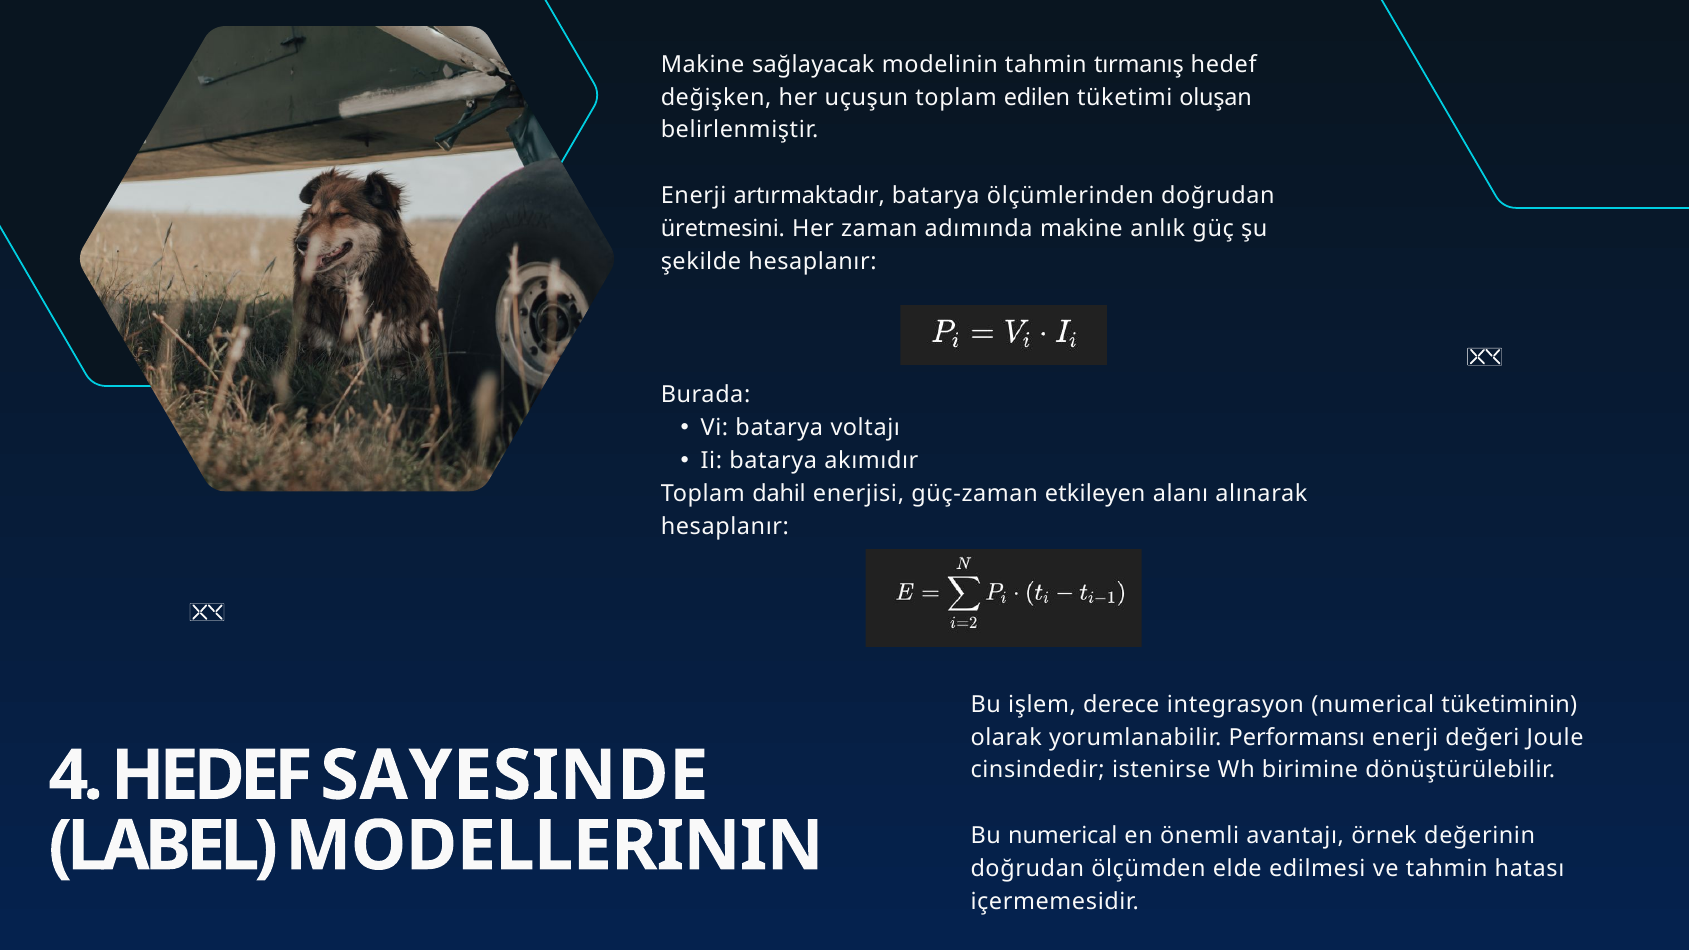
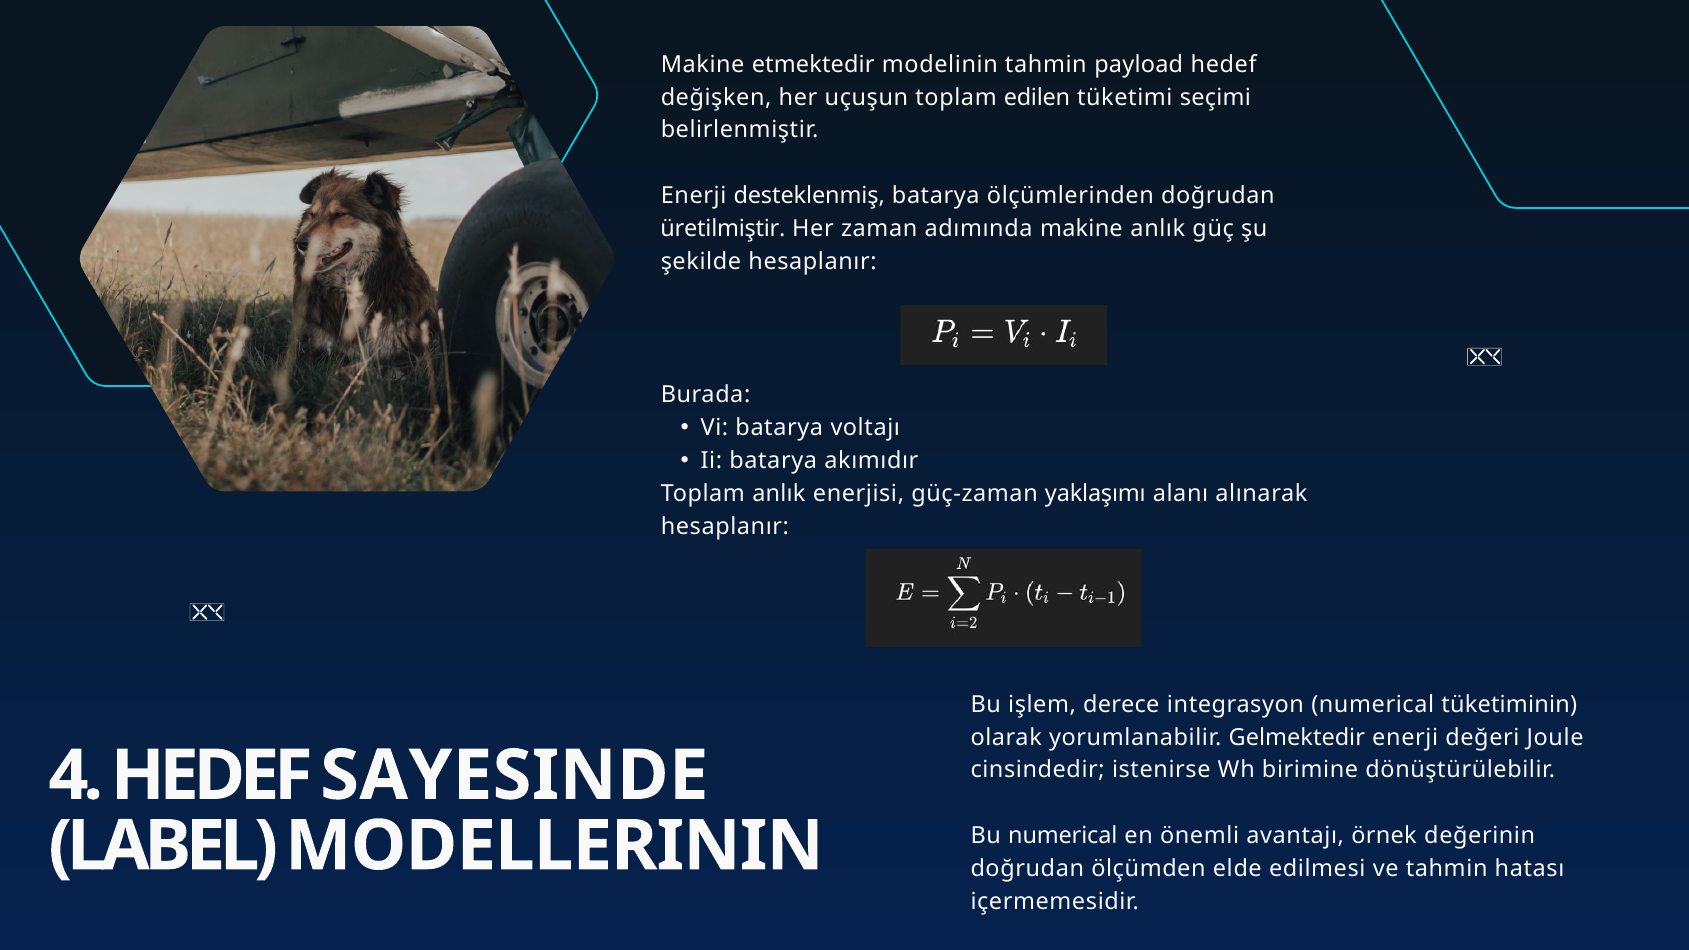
sağlayacak: sağlayacak -> etmektedir
tırmanış: tırmanış -> payload
oluşan: oluşan -> seçimi
artırmaktadır: artırmaktadır -> desteklenmiş
üretmesini: üretmesini -> üretilmiştir
Toplam dahil: dahil -> anlık
etkileyen: etkileyen -> yaklaşımı
Performansı: Performansı -> Gelmektedir
